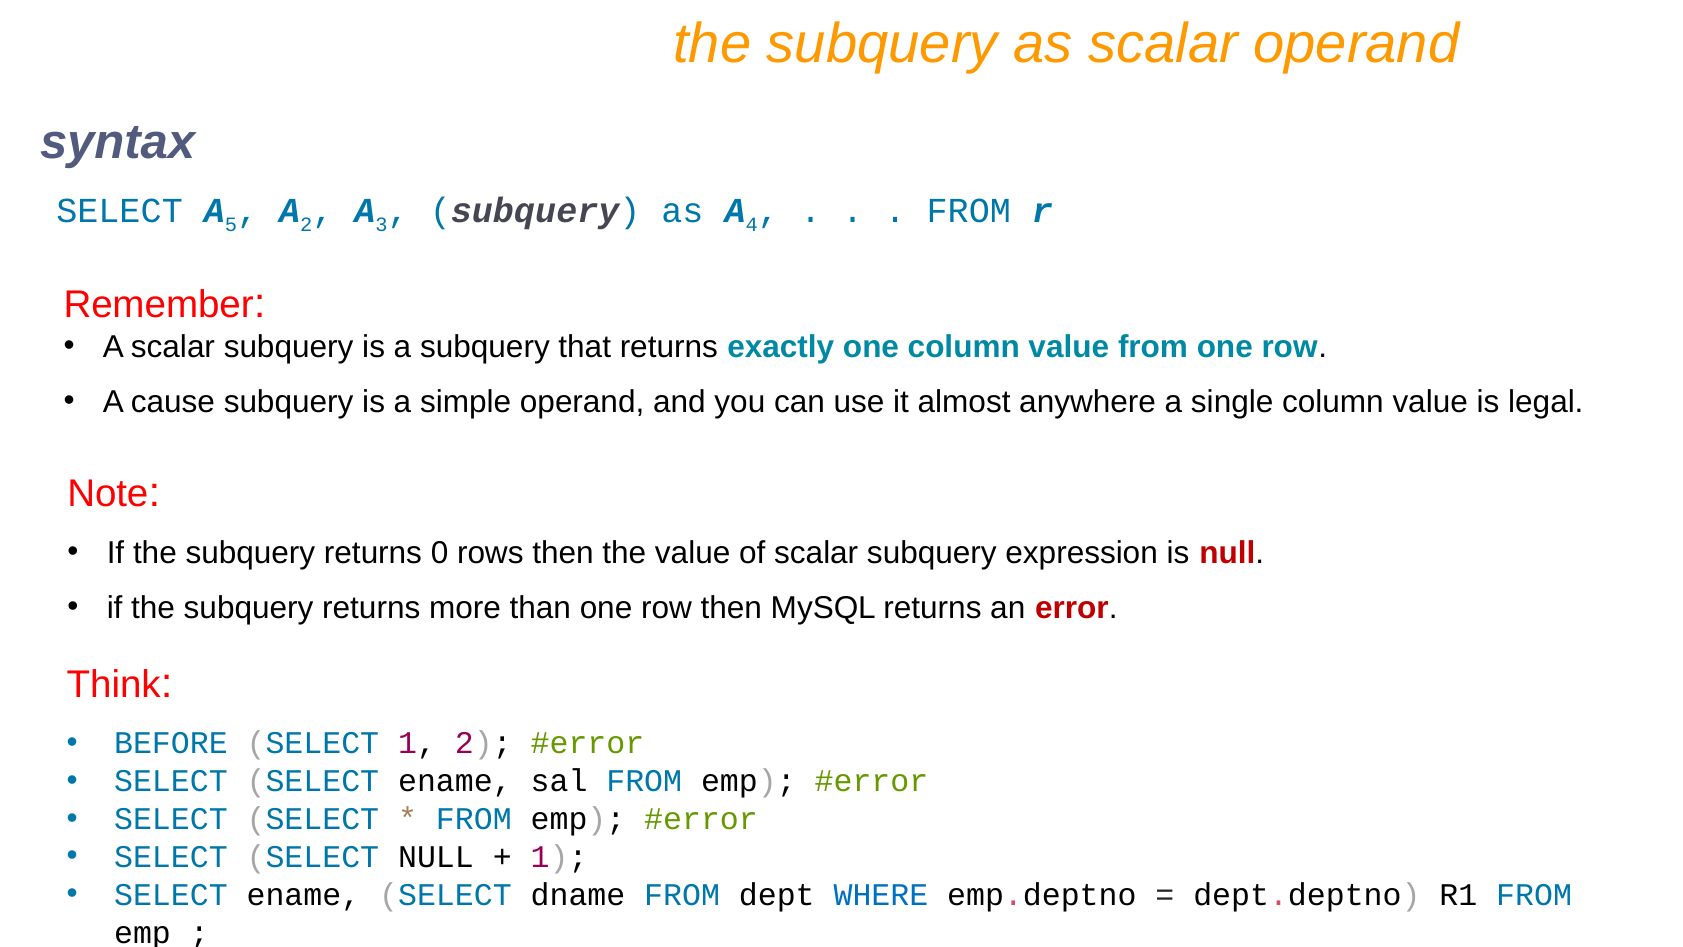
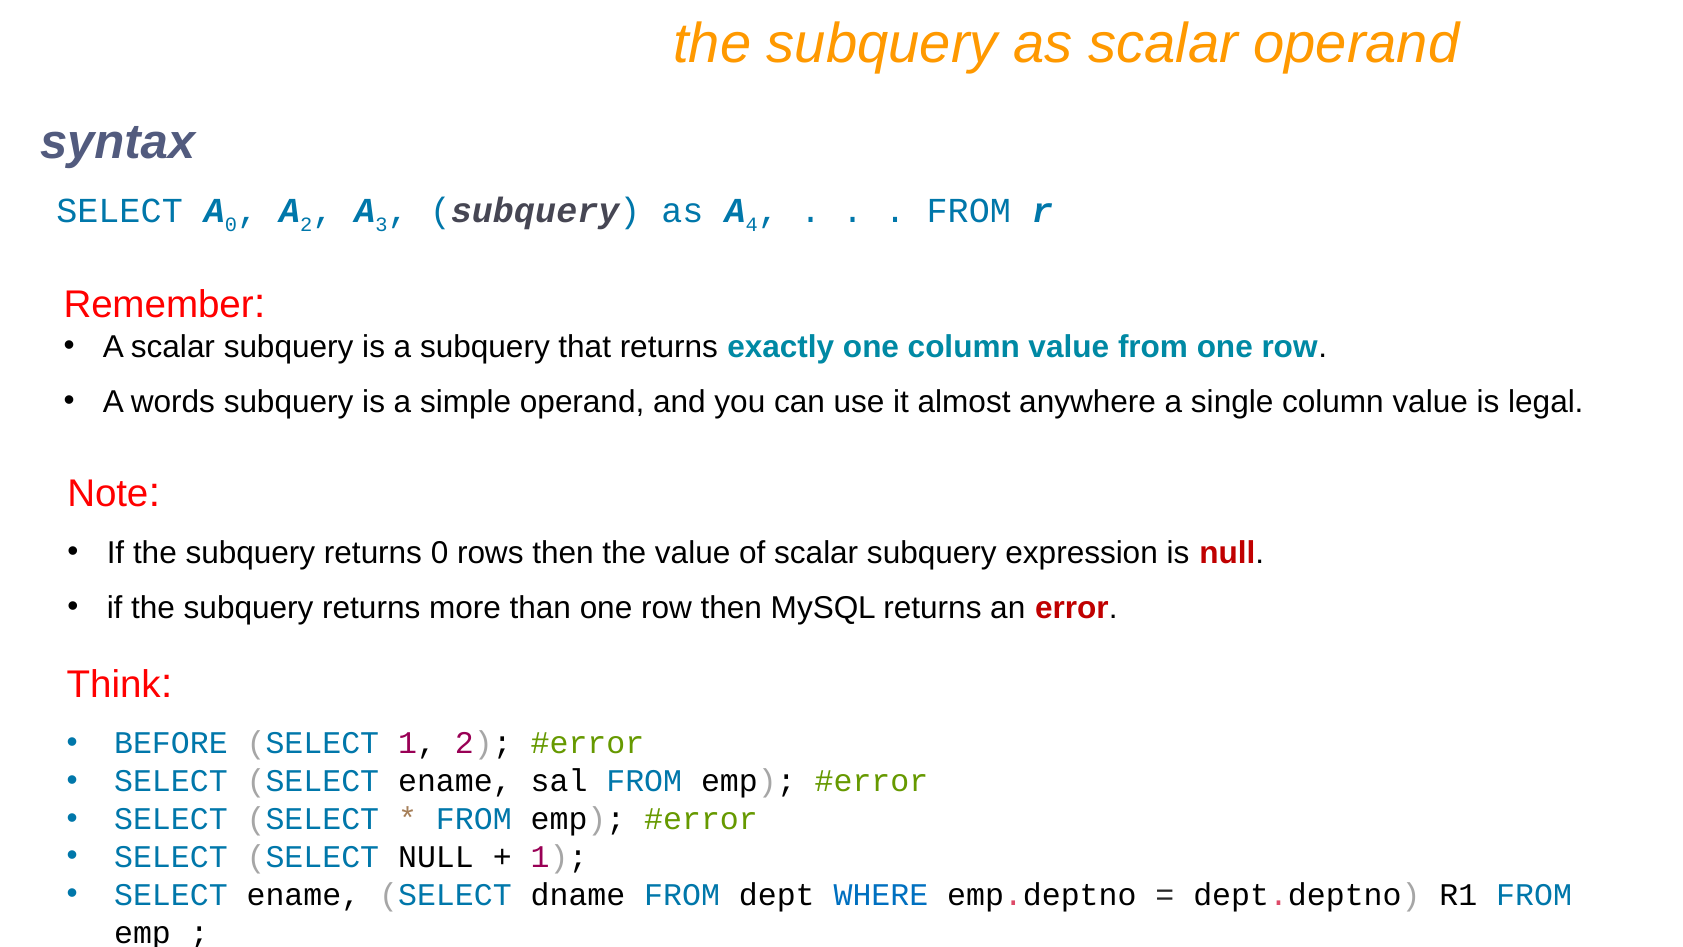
A 5: 5 -> 0
cause: cause -> words
